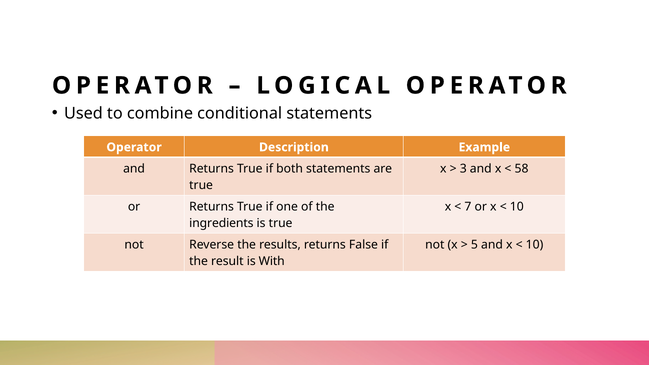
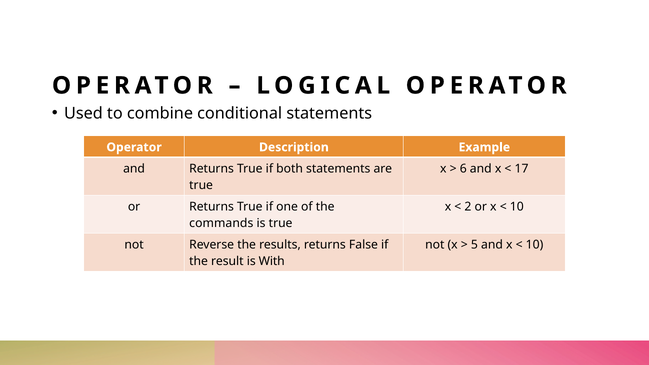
3: 3 -> 6
58: 58 -> 17
7: 7 -> 2
ingredients: ingredients -> commands
